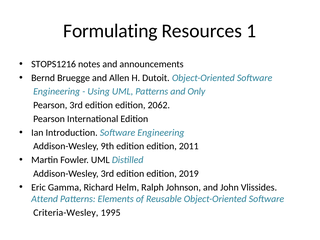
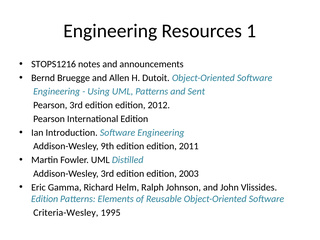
Formulating at (110, 31): Formulating -> Engineering
Only: Only -> Sent
2062: 2062 -> 2012
2019: 2019 -> 2003
Attend at (45, 199): Attend -> Edition
